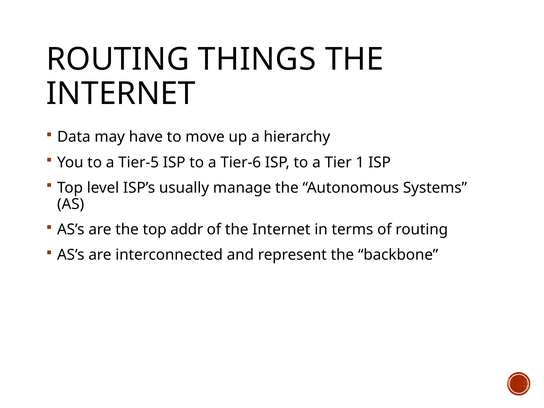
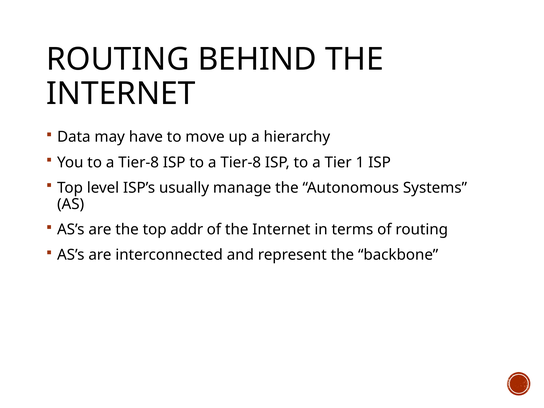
THINGS: THINGS -> BEHIND
You to a Tier-5: Tier-5 -> Tier-8
ISP to a Tier-6: Tier-6 -> Tier-8
